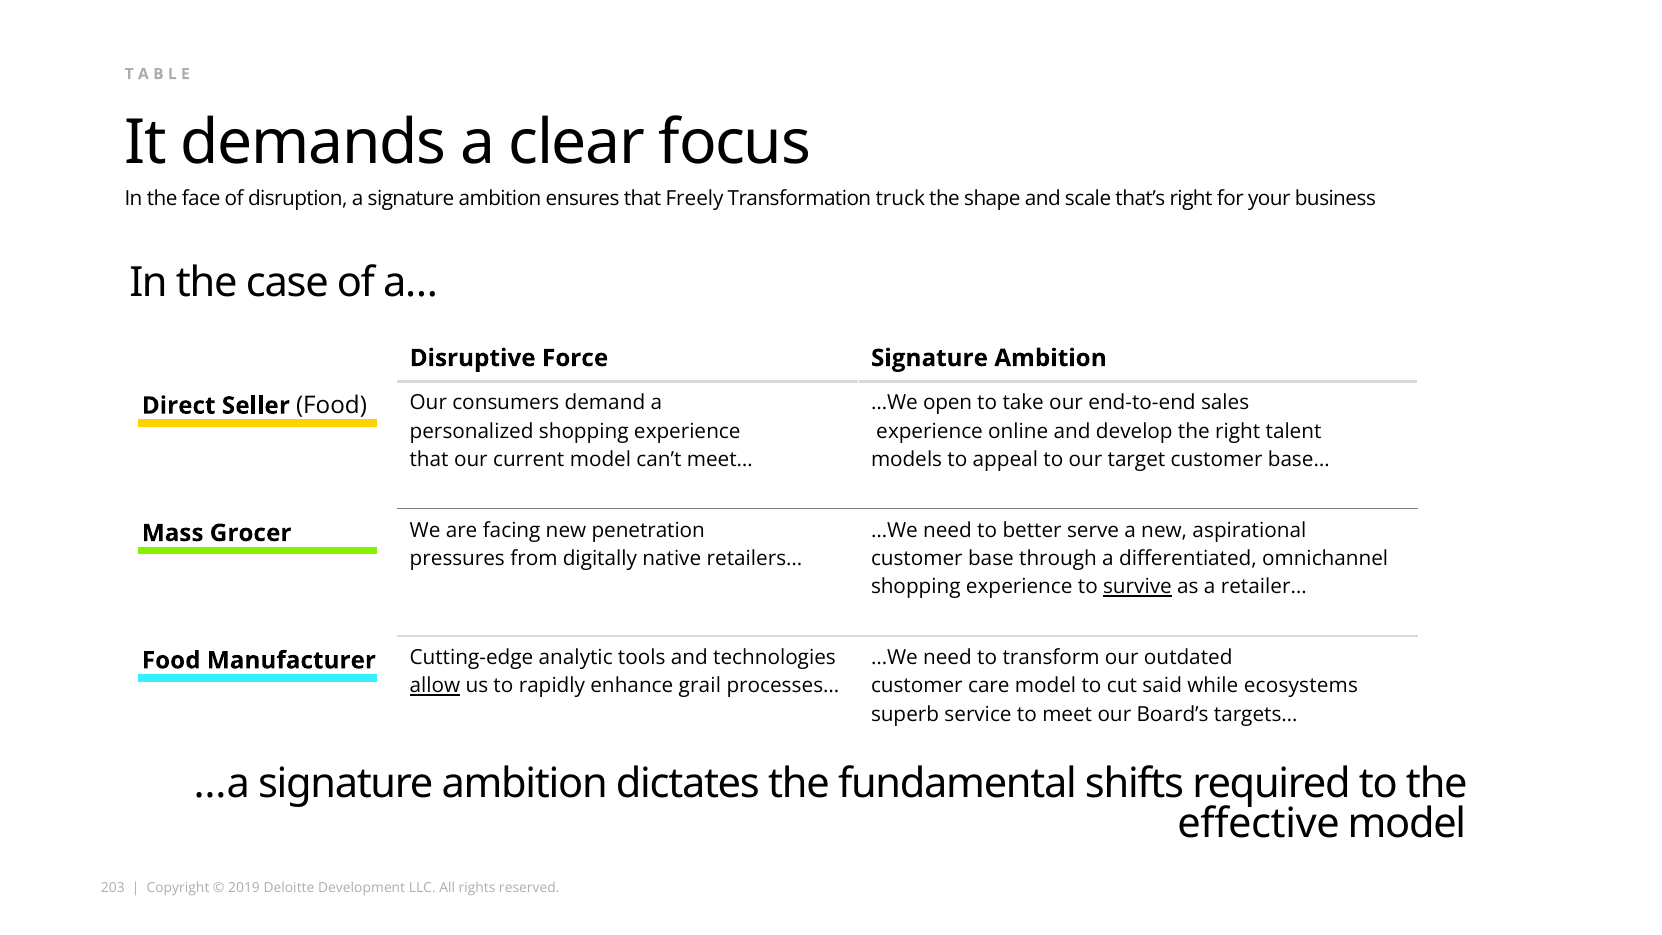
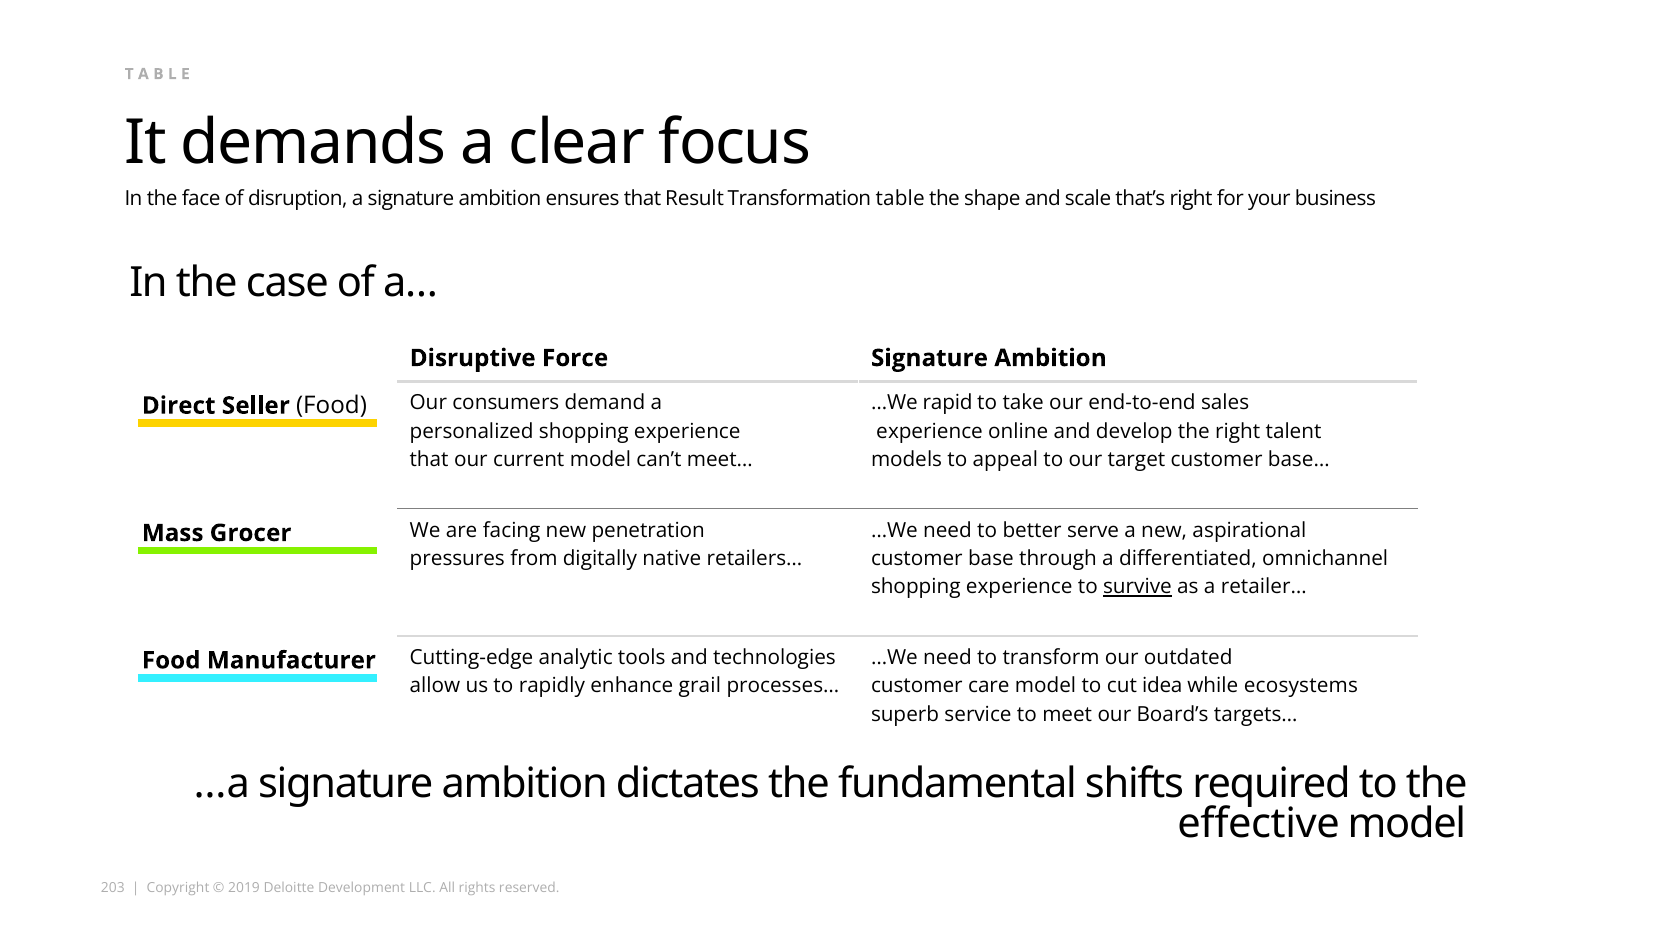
Freely: Freely -> Result
truck: truck -> table
open: open -> rapid
allow underline: present -> none
said: said -> idea
